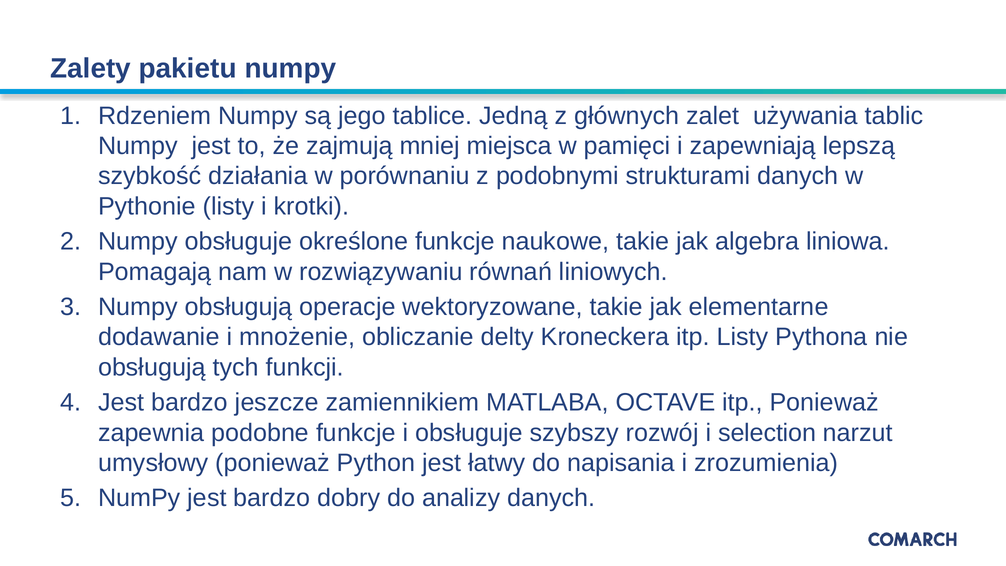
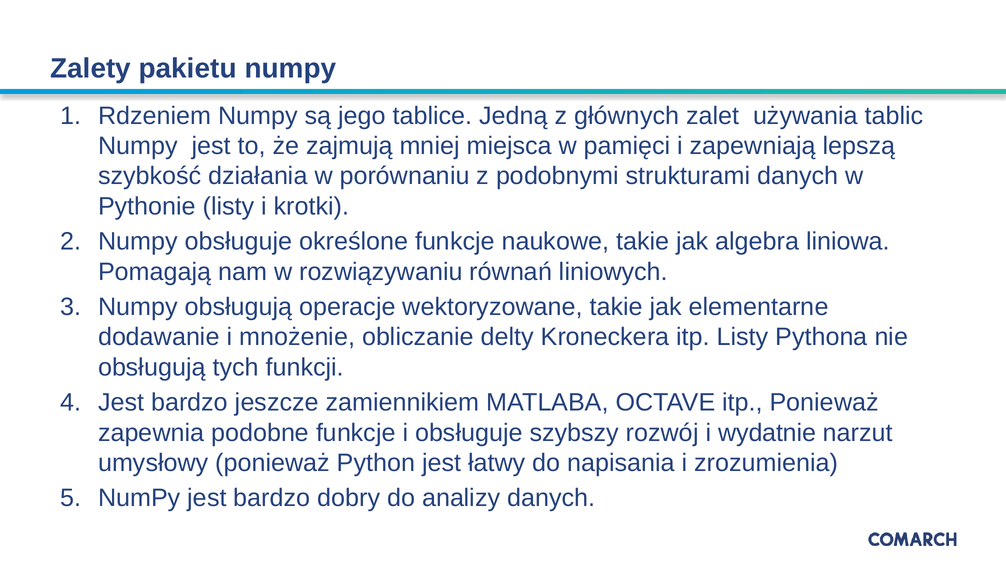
selection: selection -> wydatnie
